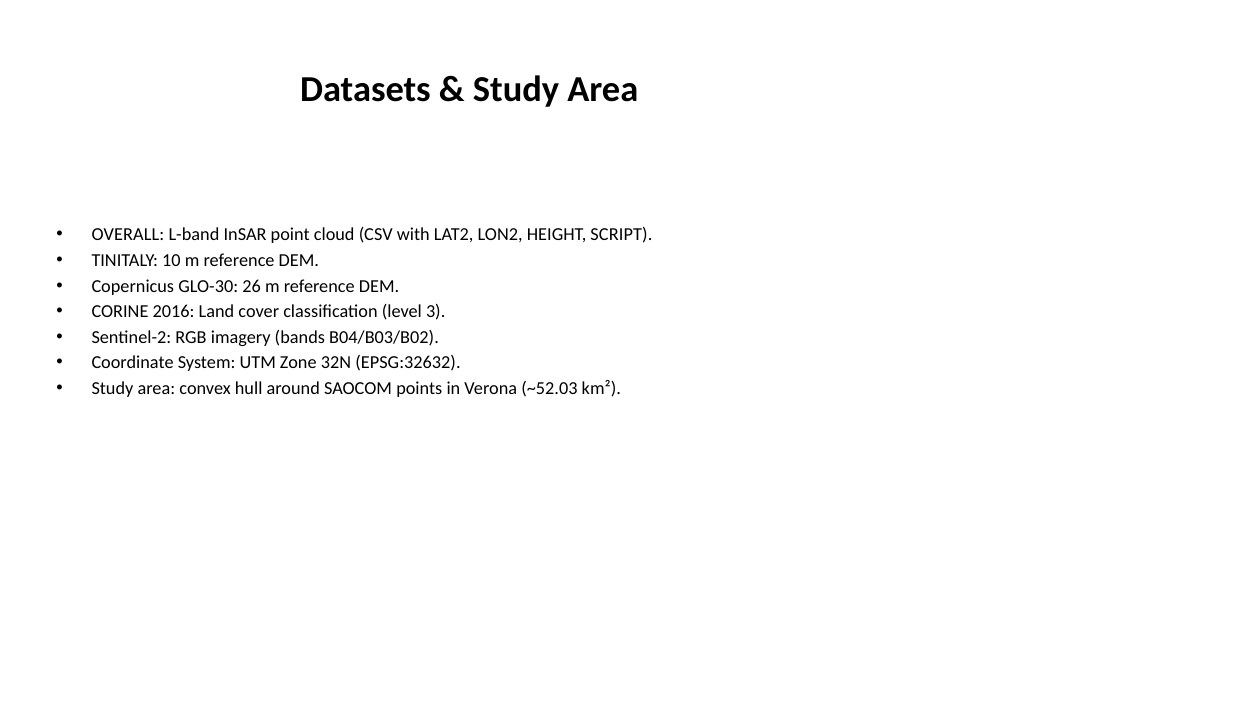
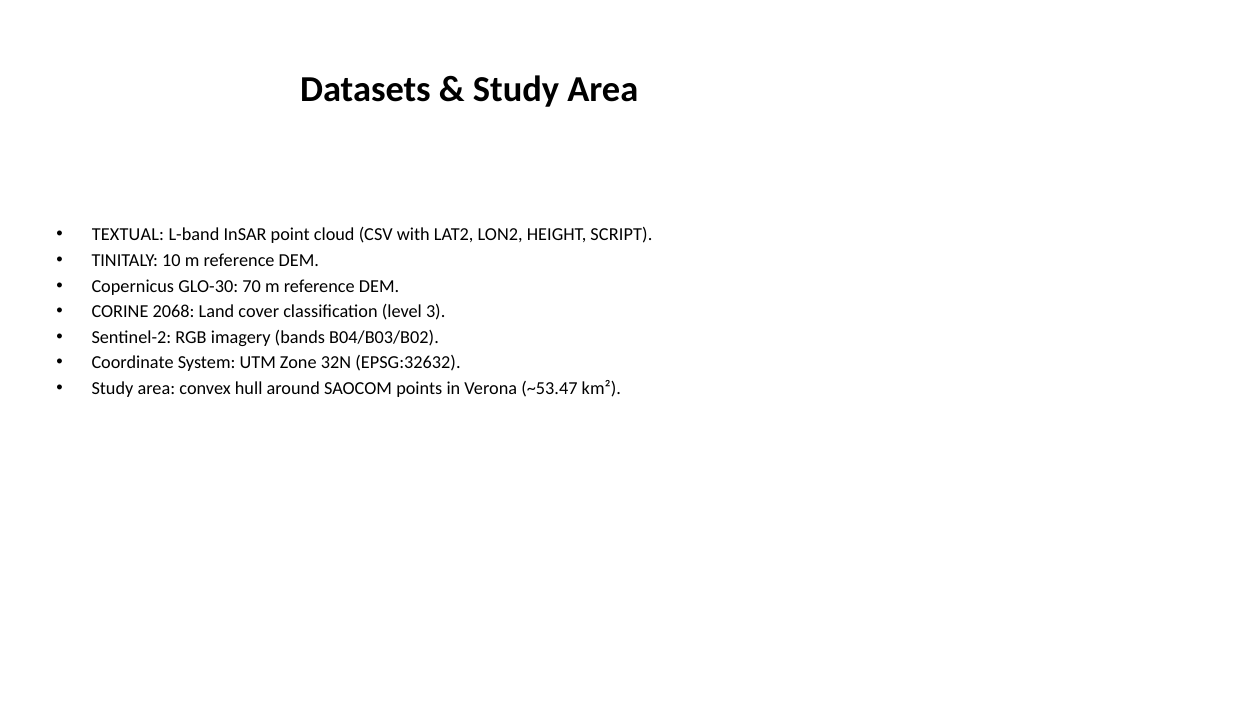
OVERALL: OVERALL -> TEXTUAL
26: 26 -> 70
2016: 2016 -> 2068
~52.03: ~52.03 -> ~53.47
